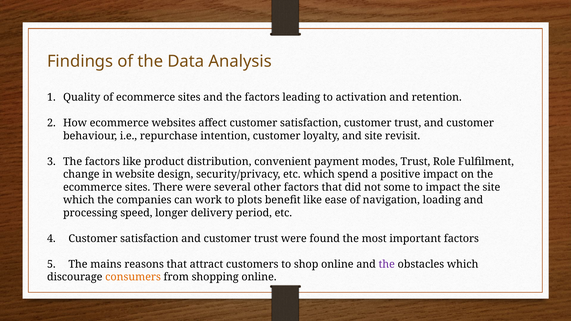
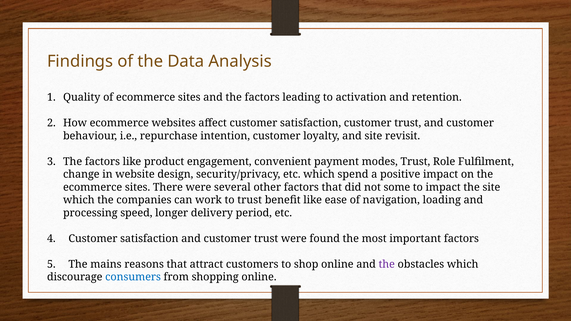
distribution: distribution -> engagement
to plots: plots -> trust
consumers colour: orange -> blue
